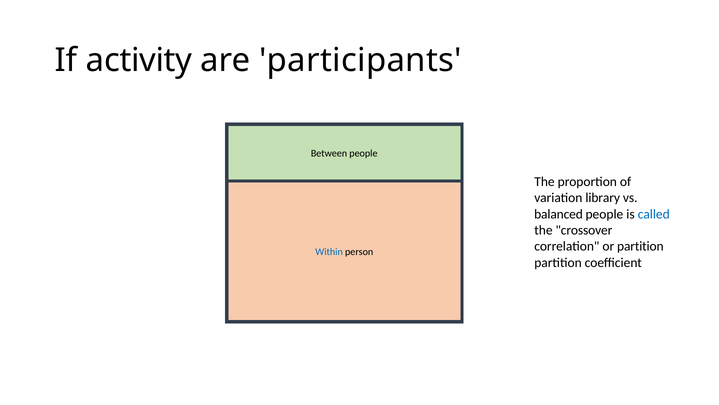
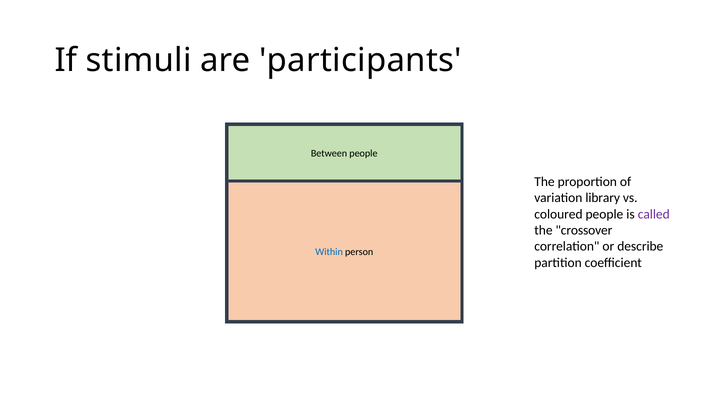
activity: activity -> stimuli
balanced: balanced -> coloured
called colour: blue -> purple
or partition: partition -> describe
